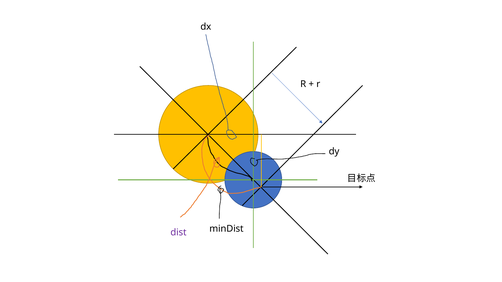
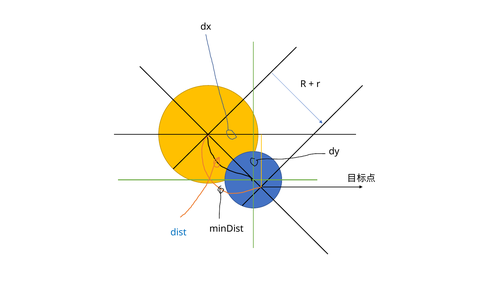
dist colour: purple -> blue
